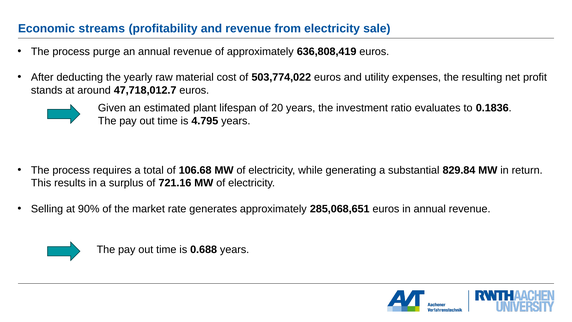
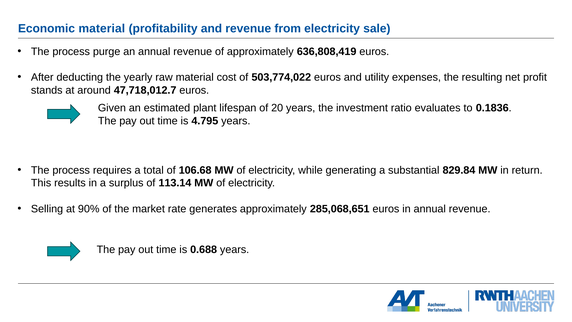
Economic streams: streams -> material
721.16: 721.16 -> 113.14
